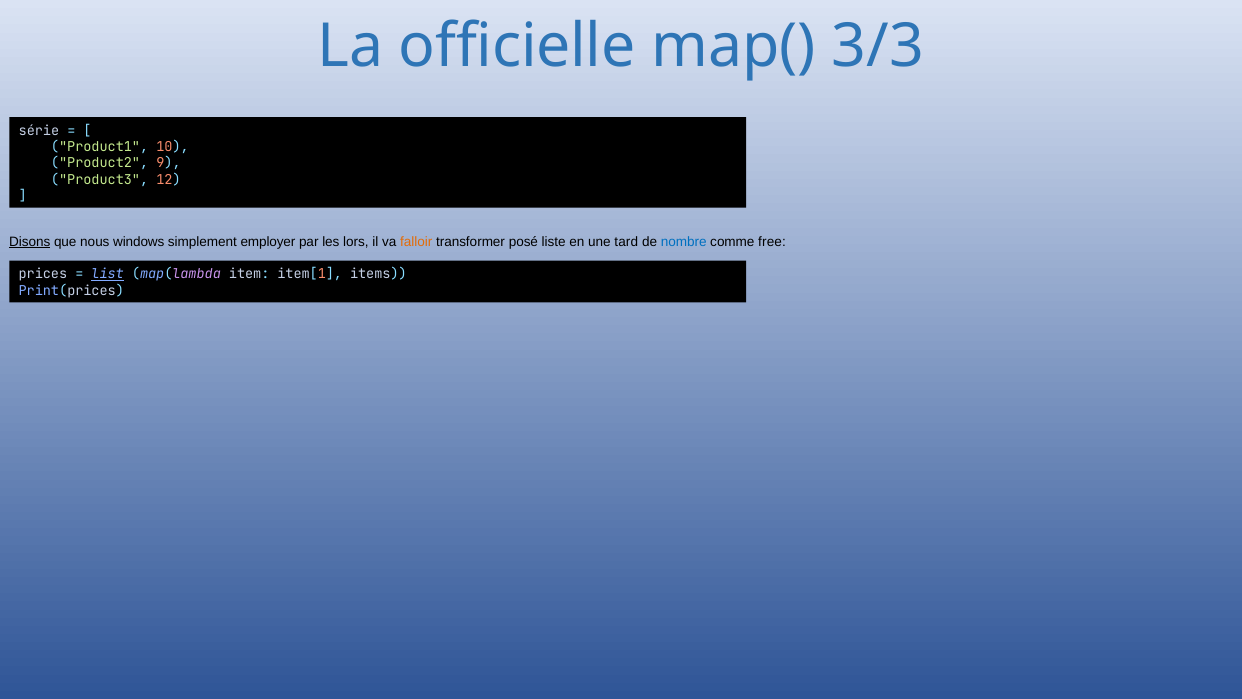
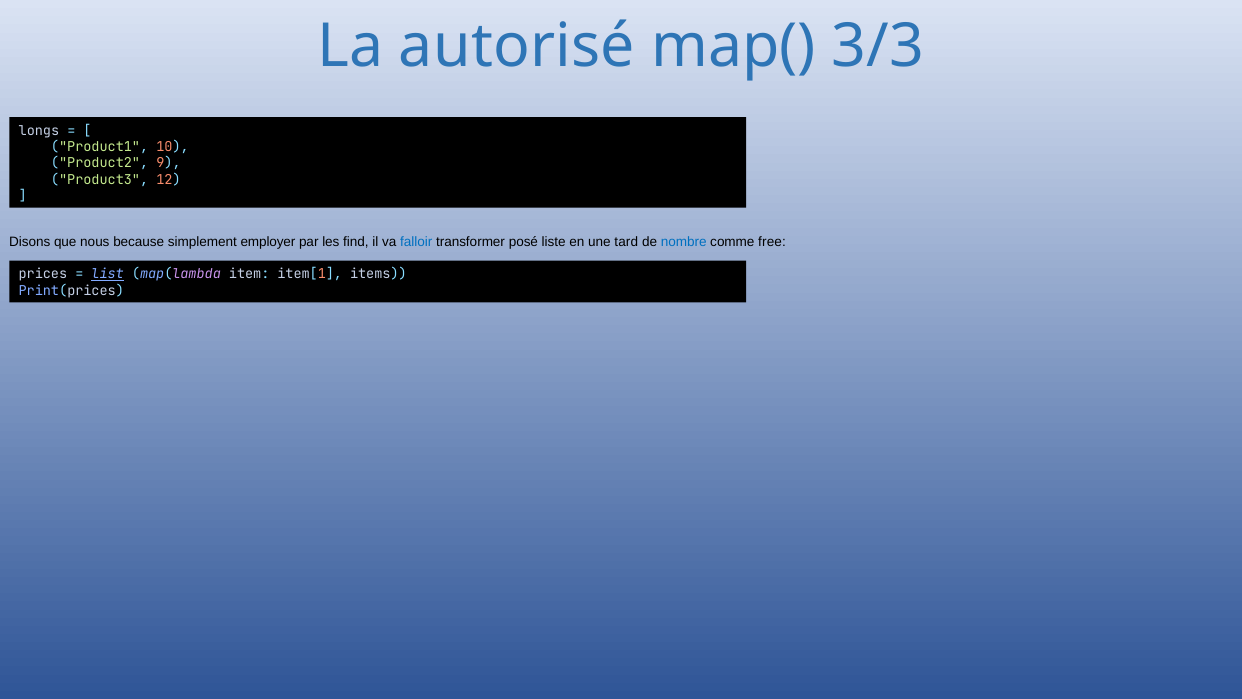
officielle: officielle -> autorisé
série: série -> longs
Disons underline: present -> none
windows: windows -> because
lors: lors -> find
falloir colour: orange -> blue
